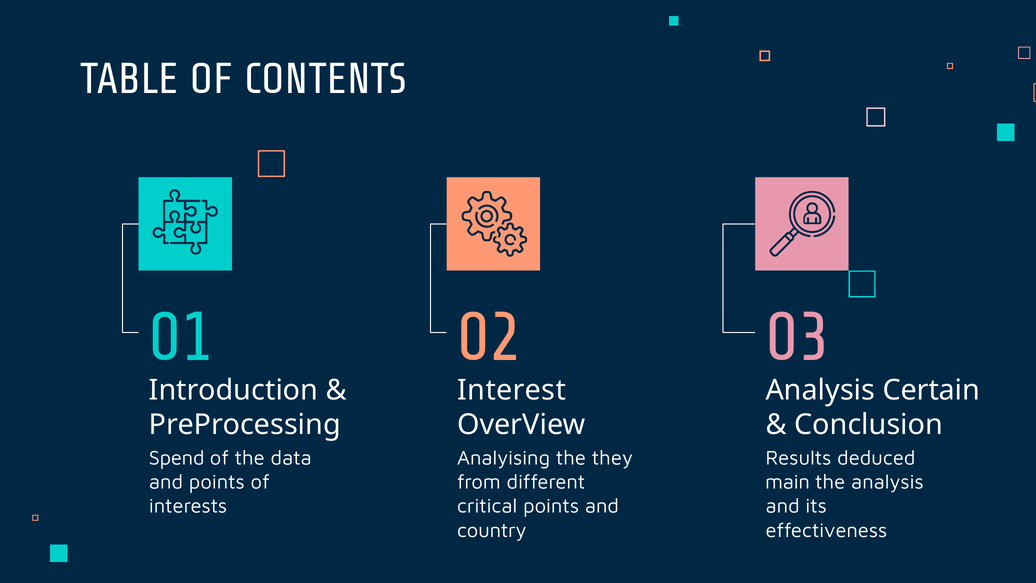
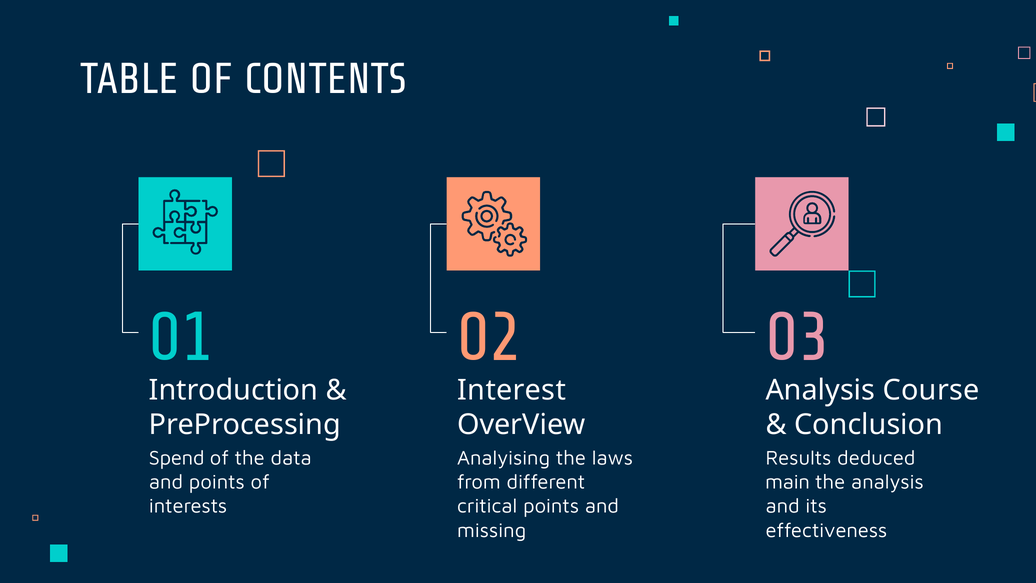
Certain: Certain -> Course
they: they -> laws
country: country -> missing
